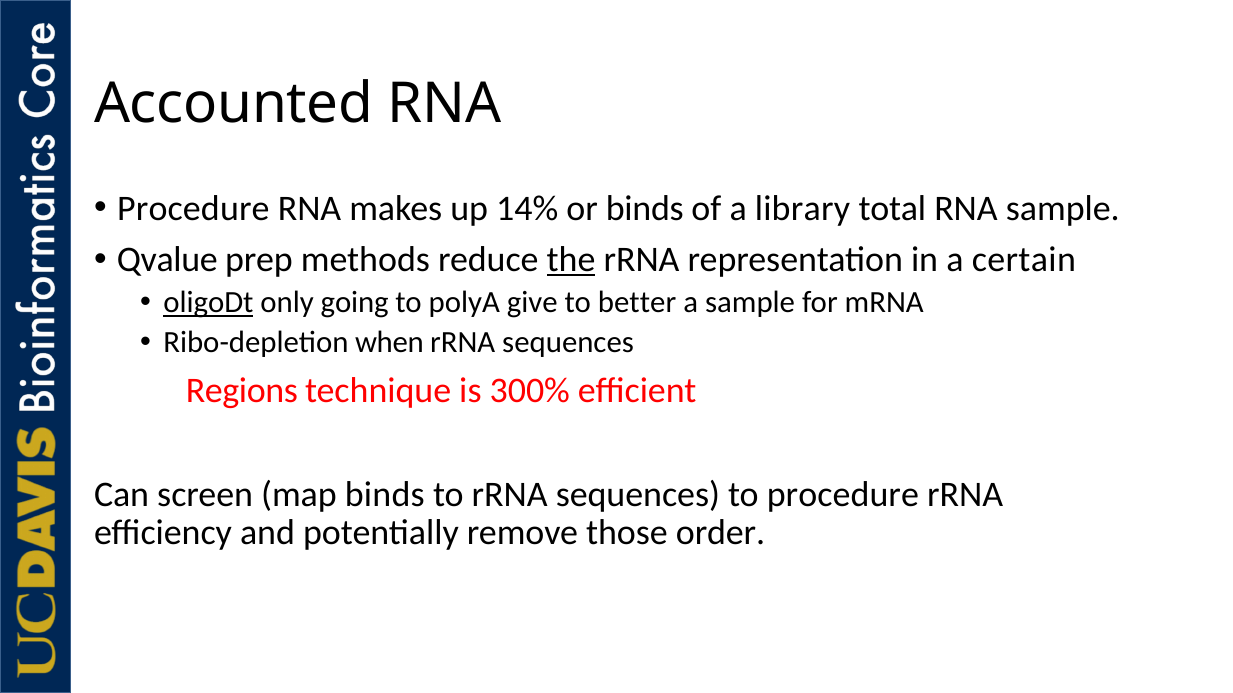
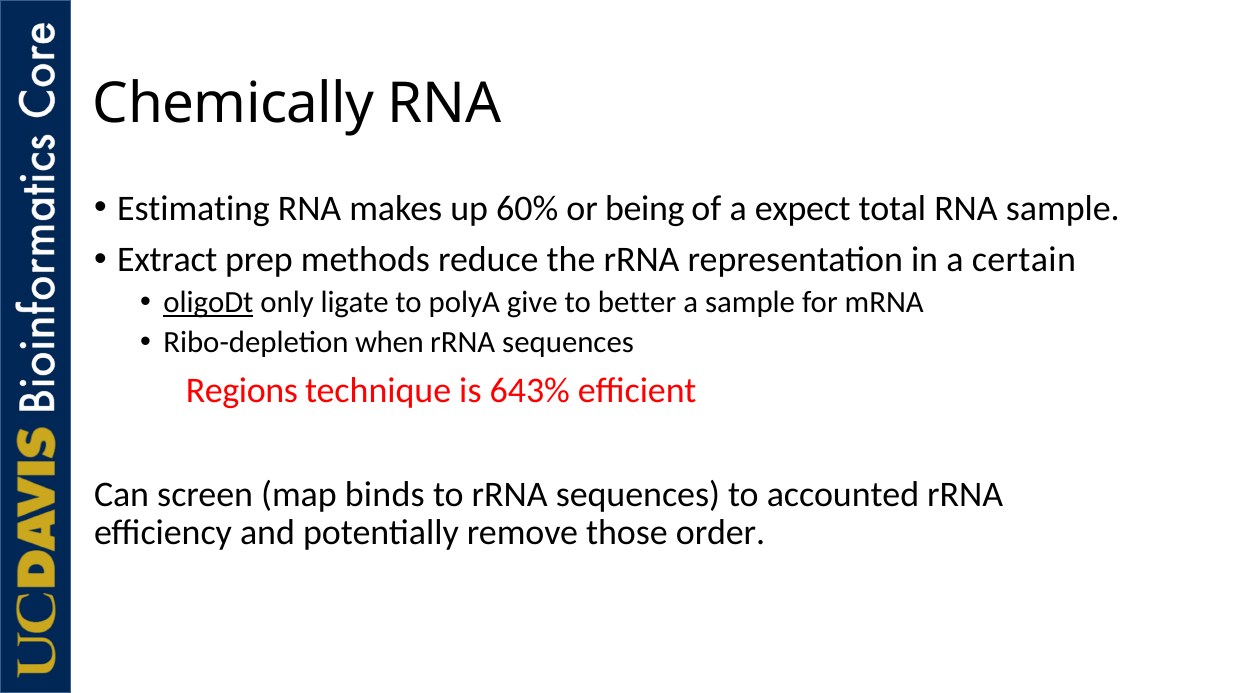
Accounted: Accounted -> Chemically
Procedure at (193, 208): Procedure -> Estimating
14%: 14% -> 60%
or binds: binds -> being
library: library -> expect
Qvalue: Qvalue -> Extract
the underline: present -> none
going: going -> ligate
300%: 300% -> 643%
to procedure: procedure -> accounted
